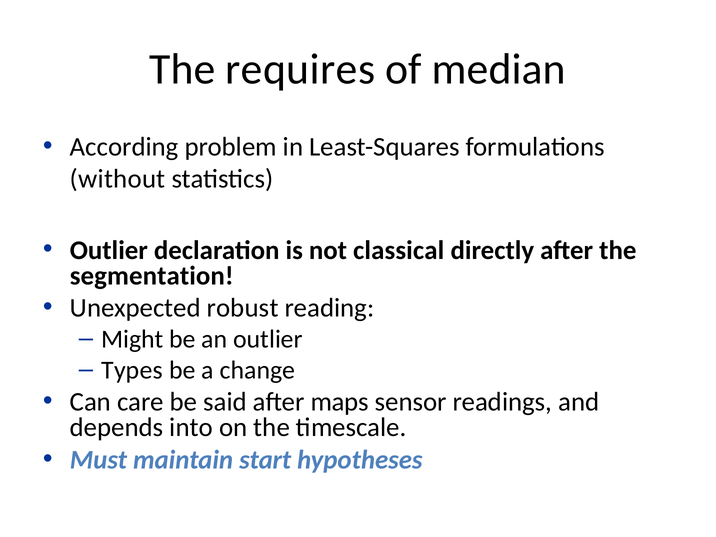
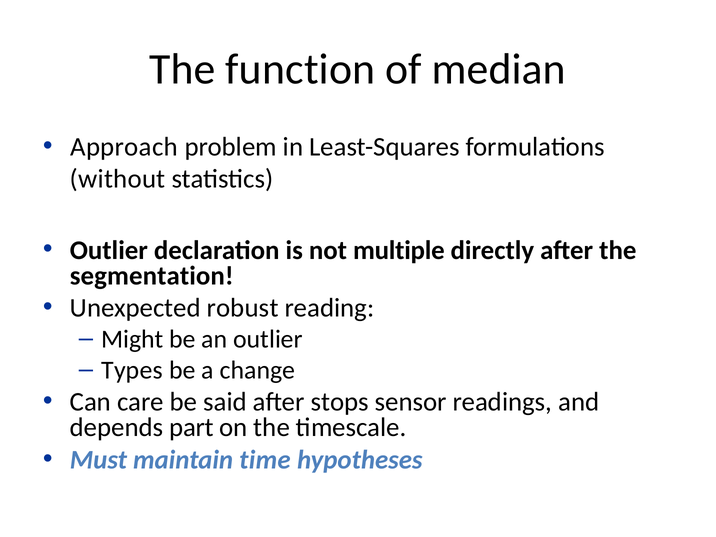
requires: requires -> function
According: According -> Approach
classical: classical -> multiple
maps: maps -> stops
into: into -> part
start: start -> time
